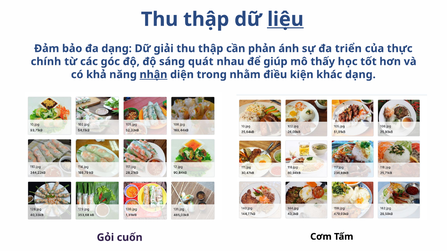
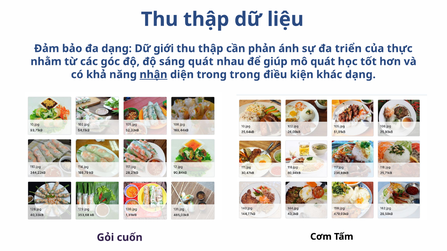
liệu underline: present -> none
giải: giải -> giới
chính: chính -> nhằm
mô thấy: thấy -> quát
trong nhằm: nhằm -> trong
